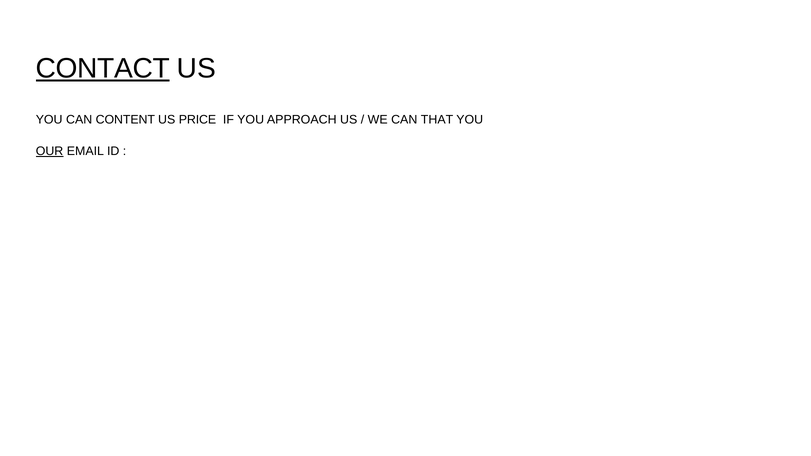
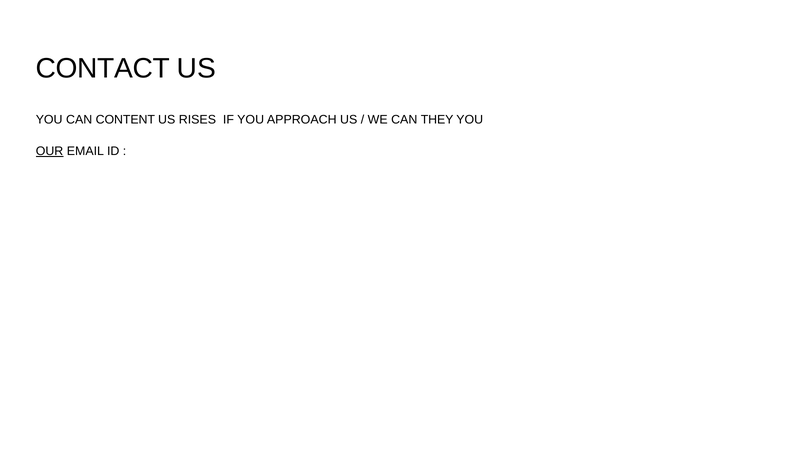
CONTACT underline: present -> none
PRICE: PRICE -> RISES
THAT: THAT -> THEY
